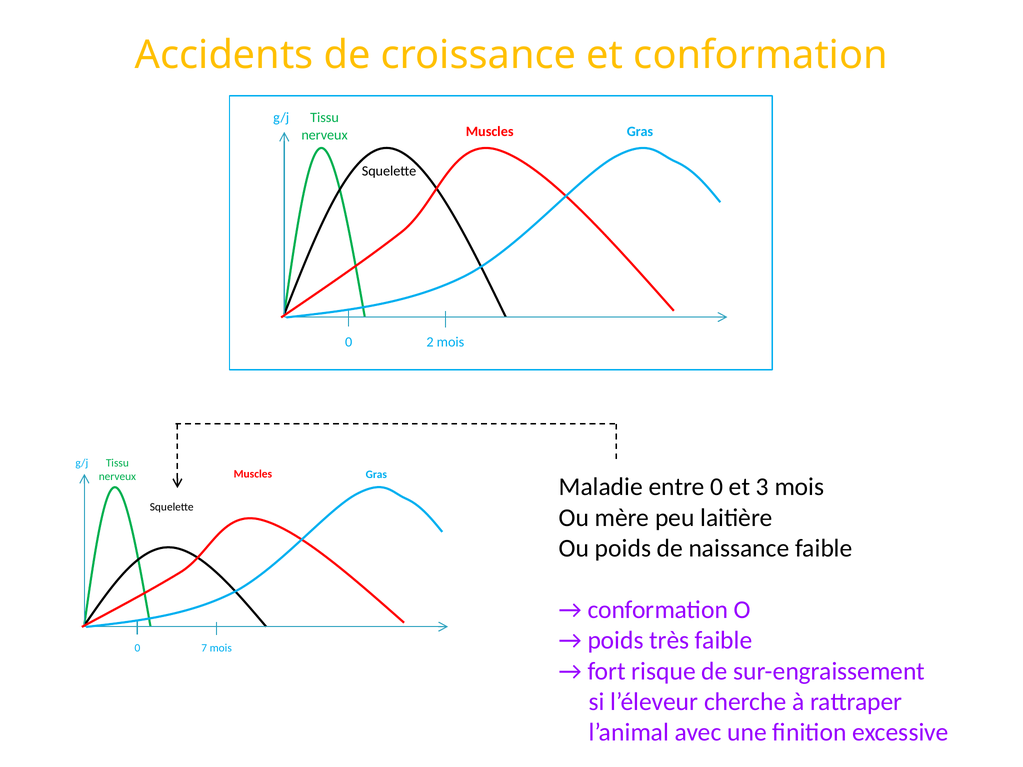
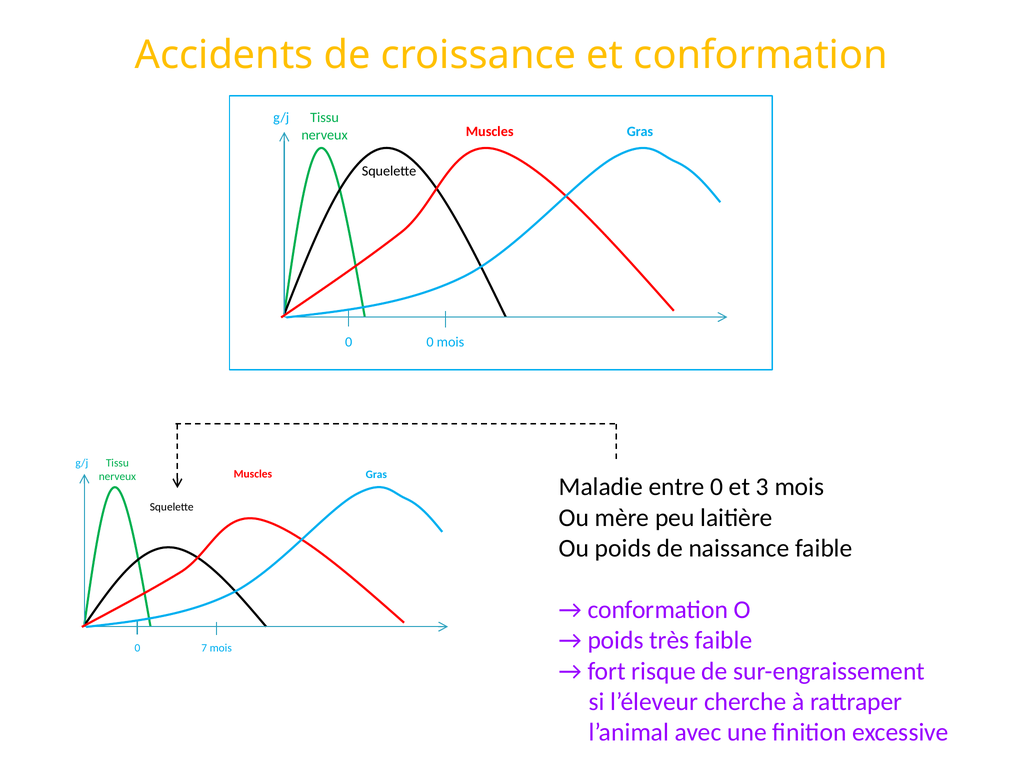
0 2: 2 -> 0
